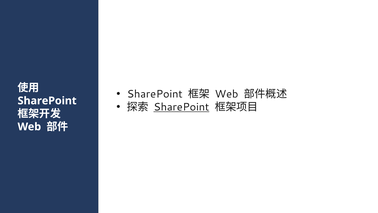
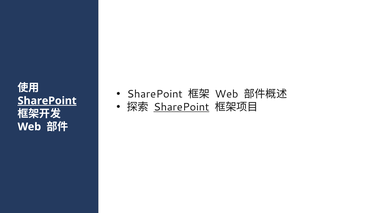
SharePoint at (47, 101) underline: none -> present
